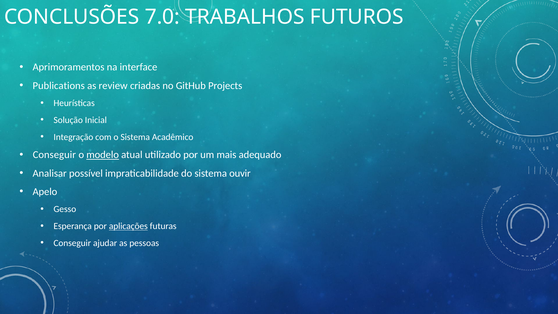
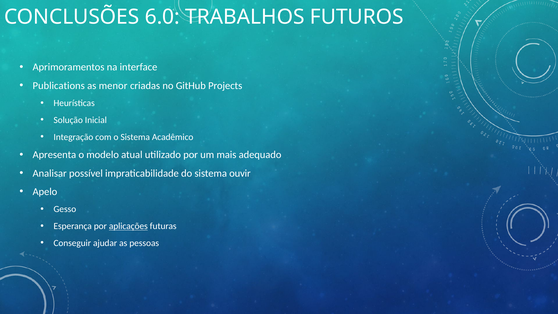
7.0: 7.0 -> 6.0
review: review -> menor
Conseguir at (54, 155): Conseguir -> Apresenta
modelo underline: present -> none
